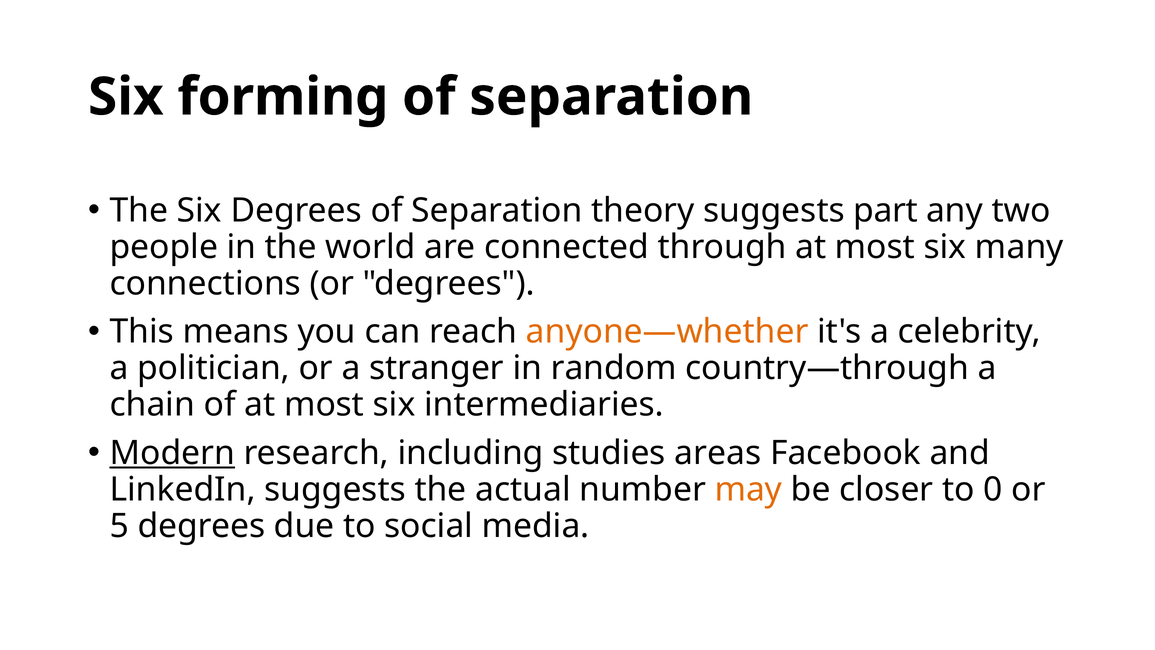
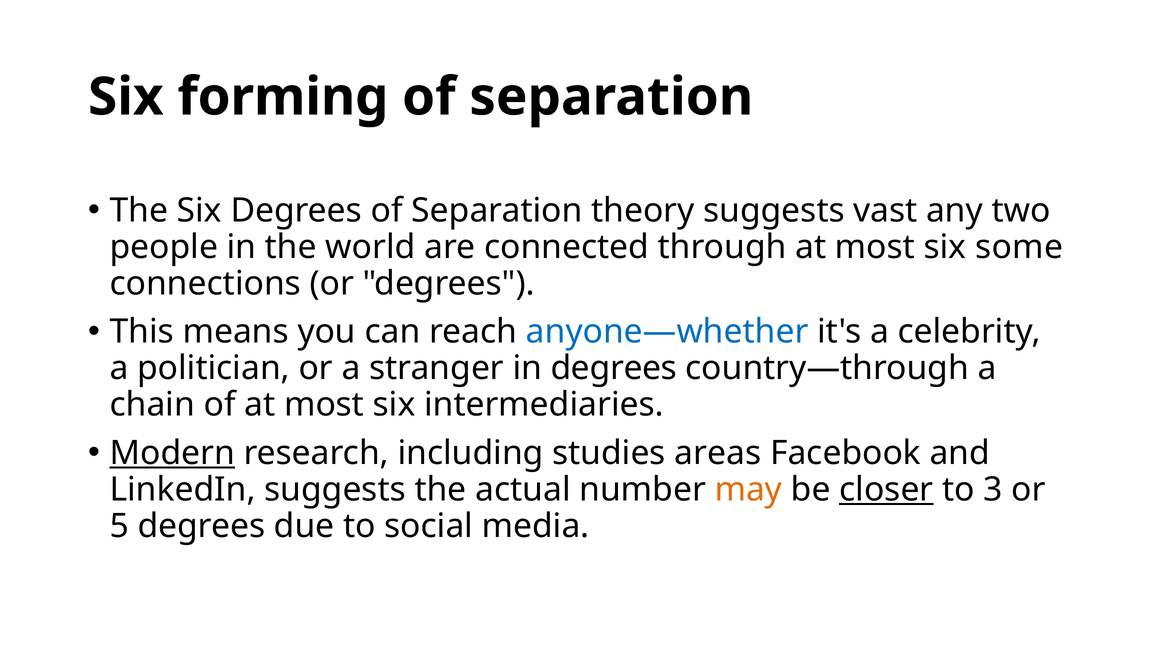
part: part -> vast
many: many -> some
anyone—whether colour: orange -> blue
in random: random -> degrees
closer underline: none -> present
0: 0 -> 3
